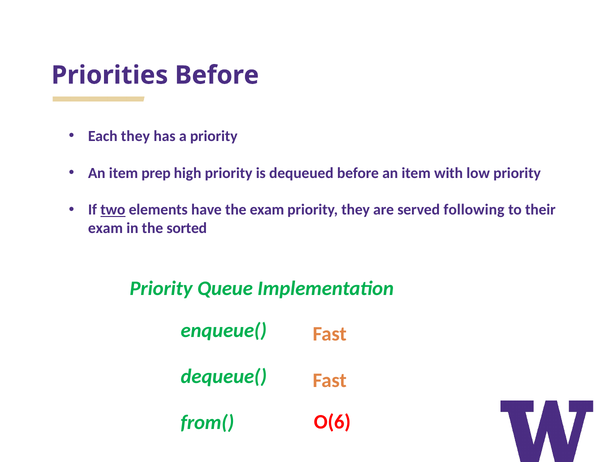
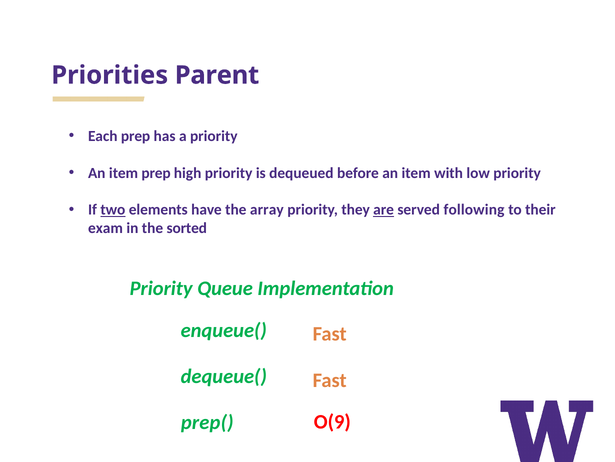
Priorities Before: Before -> Parent
Each they: they -> prep
the exam: exam -> array
are underline: none -> present
O(6: O(6 -> O(9
from(: from( -> prep(
